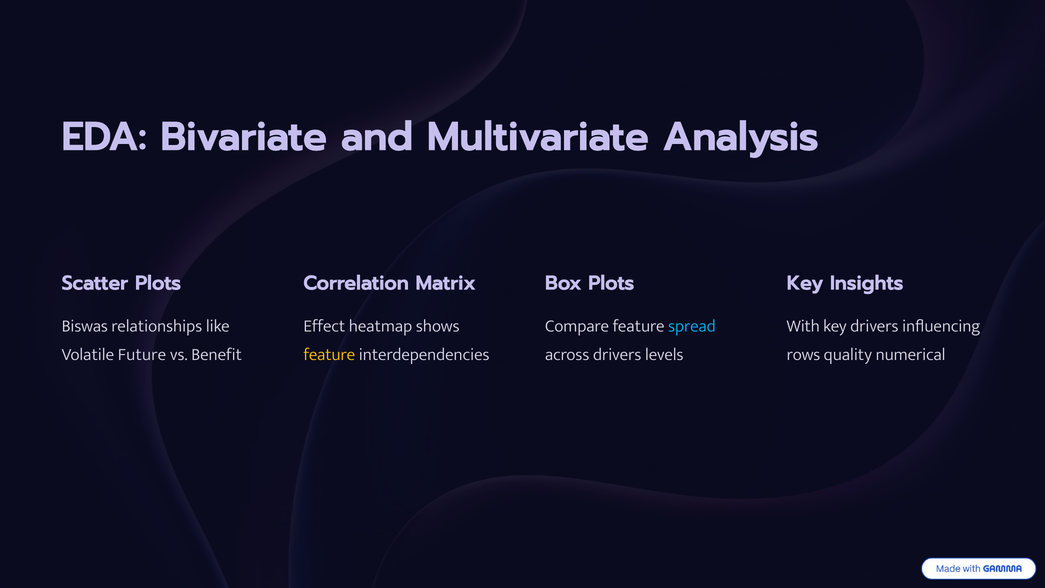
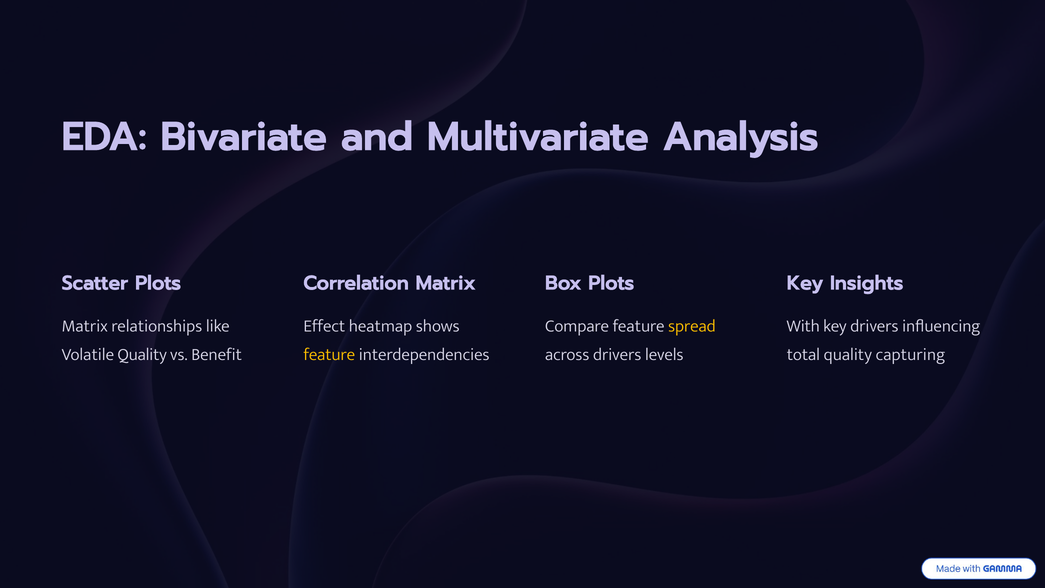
Biswas at (85, 326): Biswas -> Matrix
spread colour: light blue -> yellow
Volatile Future: Future -> Quality
rows: rows -> total
numerical: numerical -> capturing
